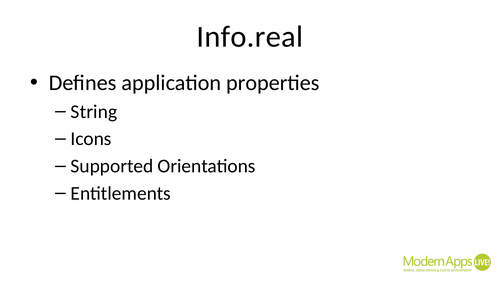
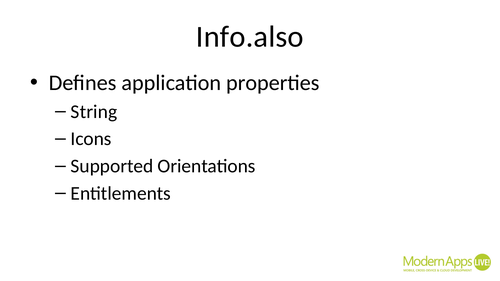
Info.real: Info.real -> Info.also
